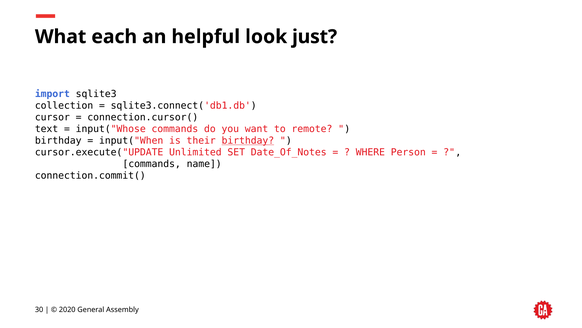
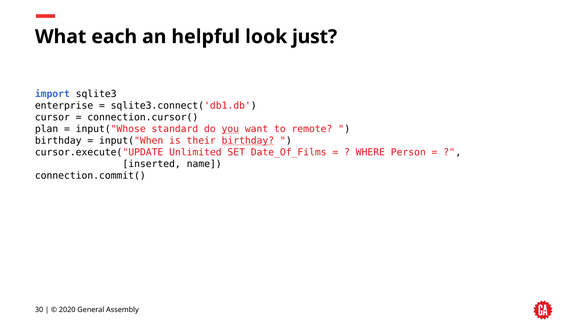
collection: collection -> enterprise
text: text -> plan
input("Whose commands: commands -> standard
you underline: none -> present
Date_Of_Notes: Date_Of_Notes -> Date_Of_Films
commands at (152, 164): commands -> inserted
